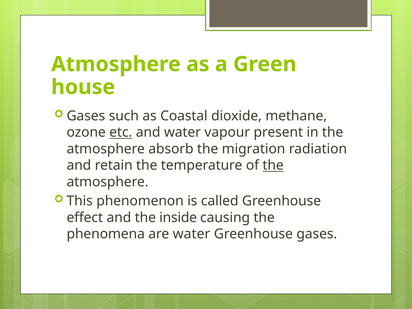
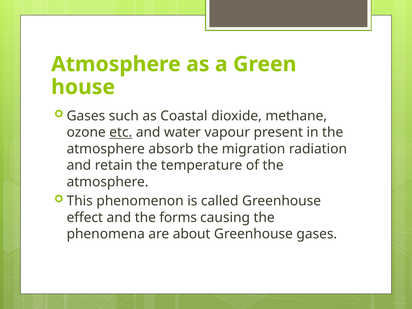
the at (273, 165) underline: present -> none
inside: inside -> forms
are water: water -> about
